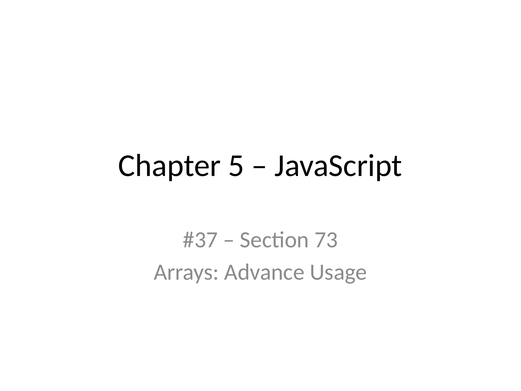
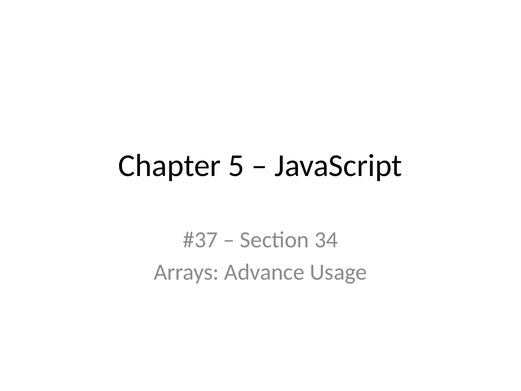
73: 73 -> 34
